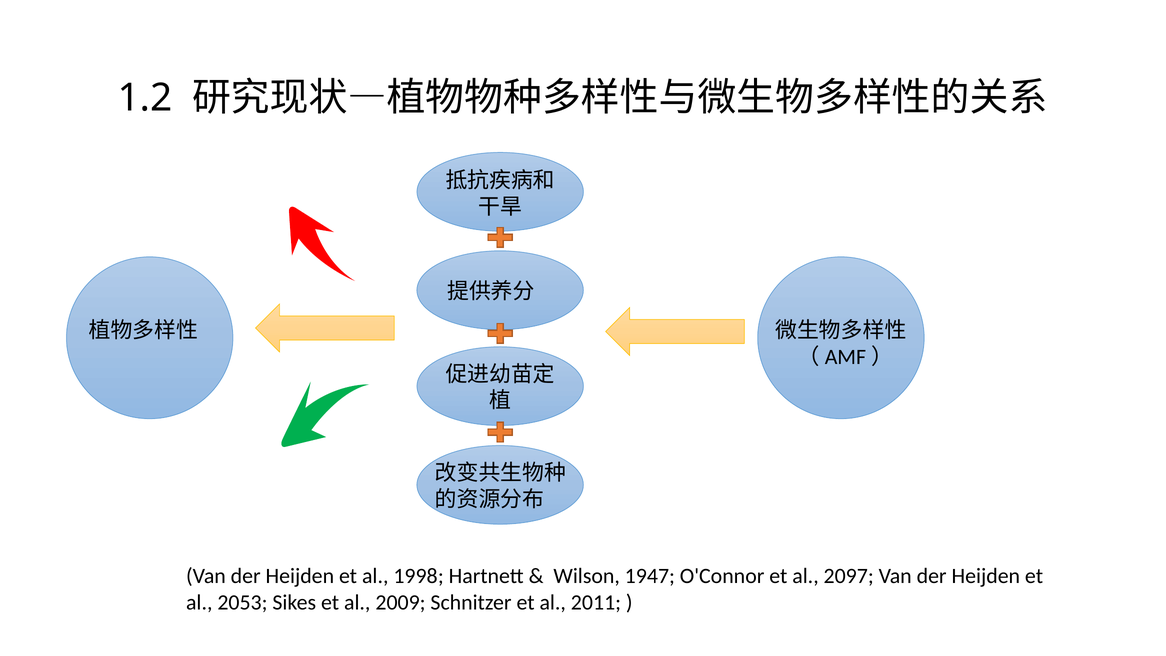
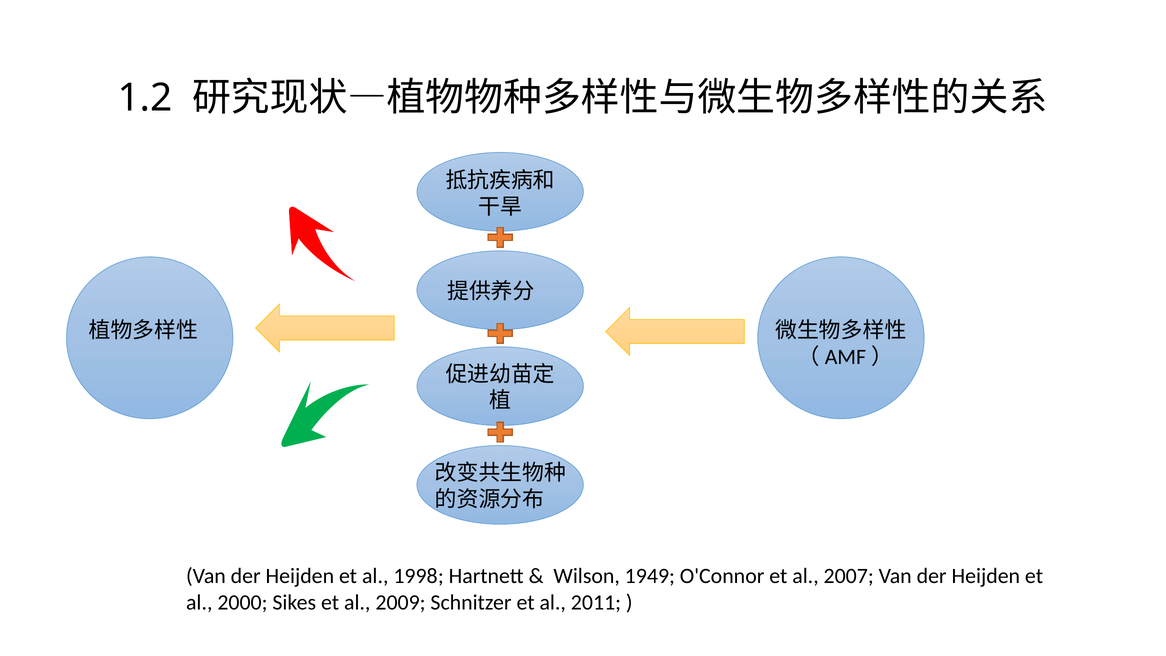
1947: 1947 -> 1949
2097: 2097 -> 2007
2053: 2053 -> 2000
